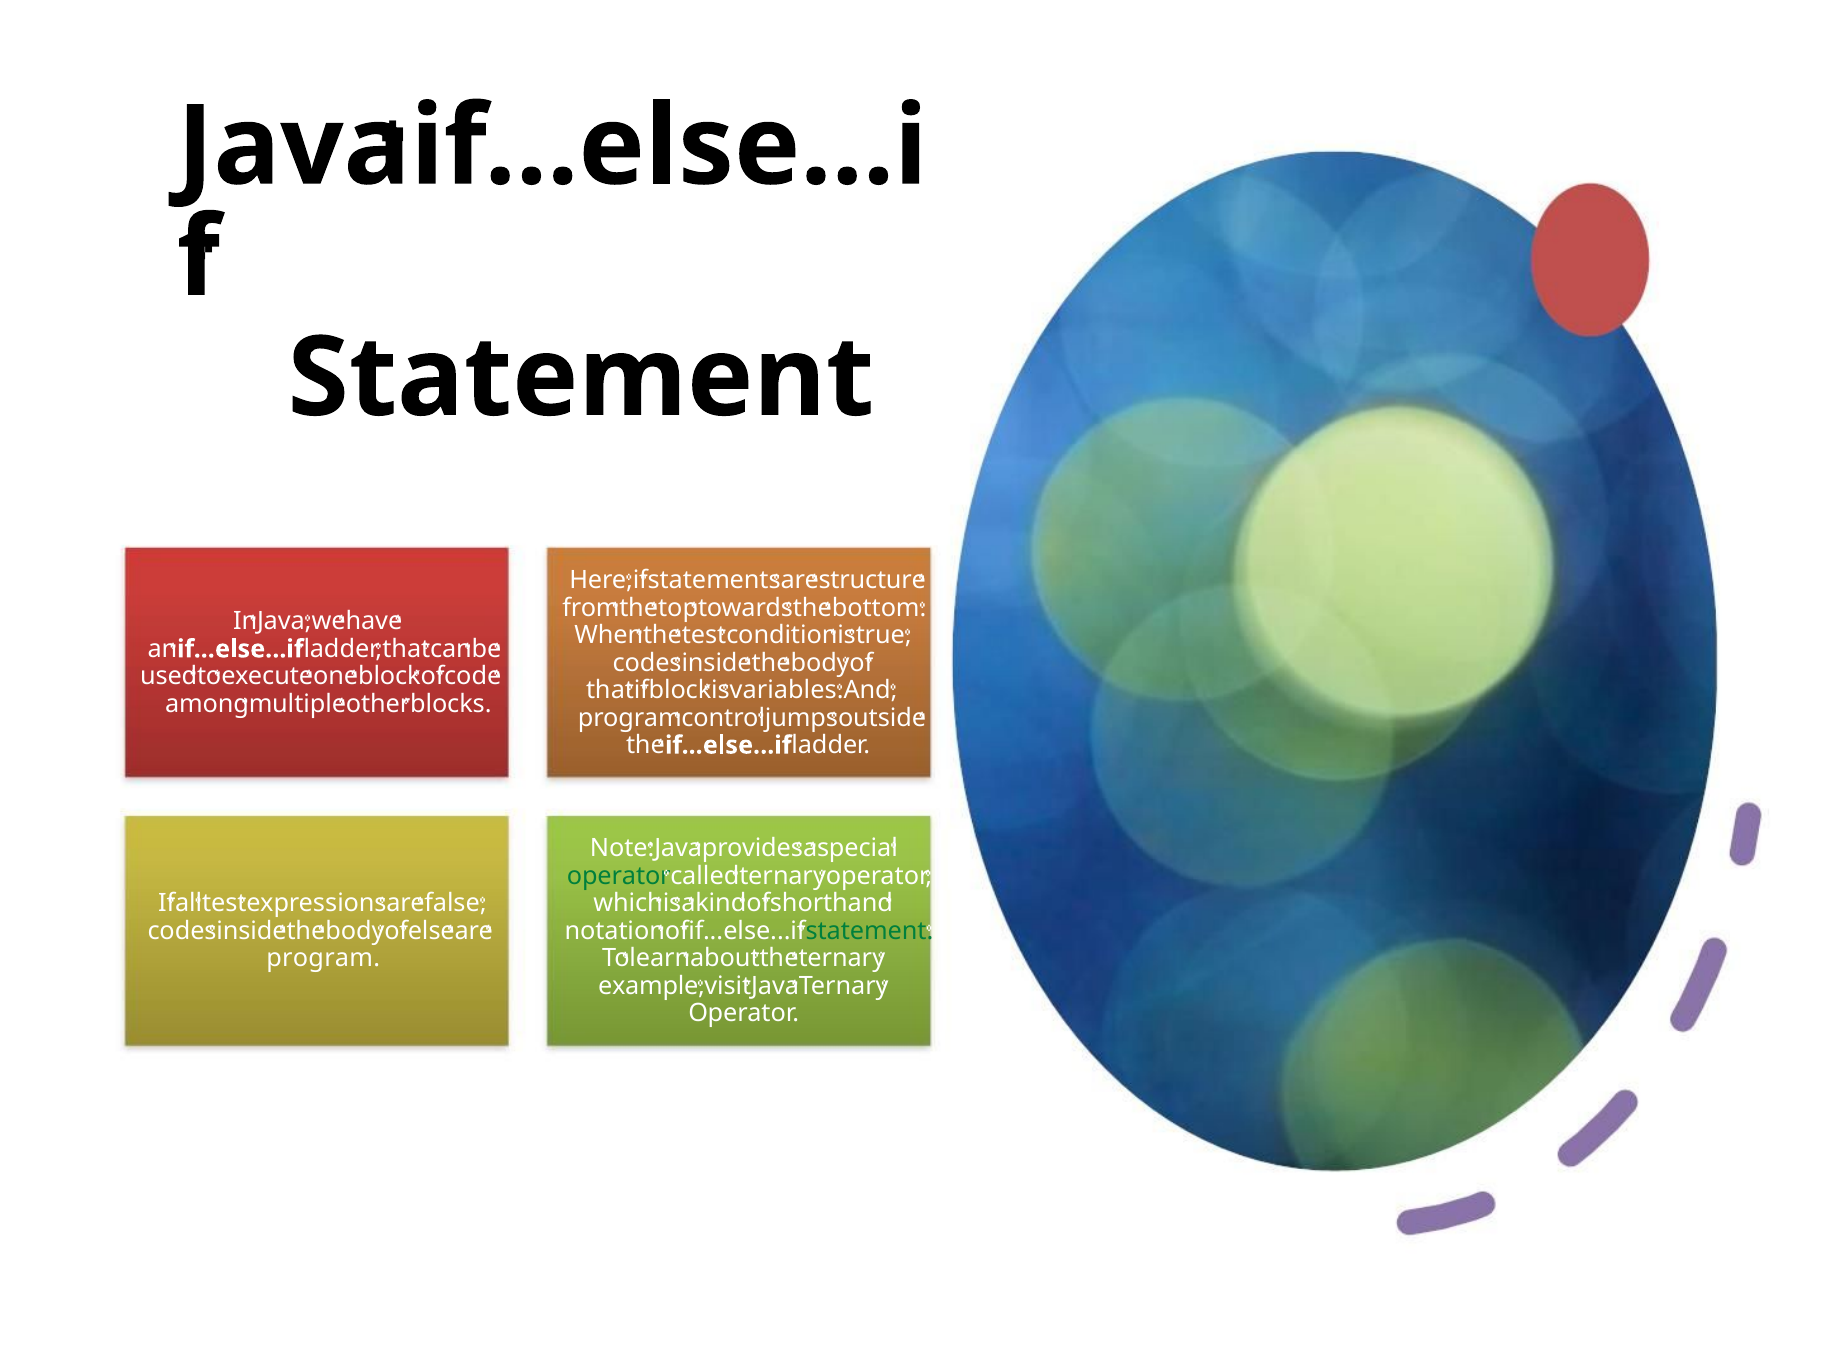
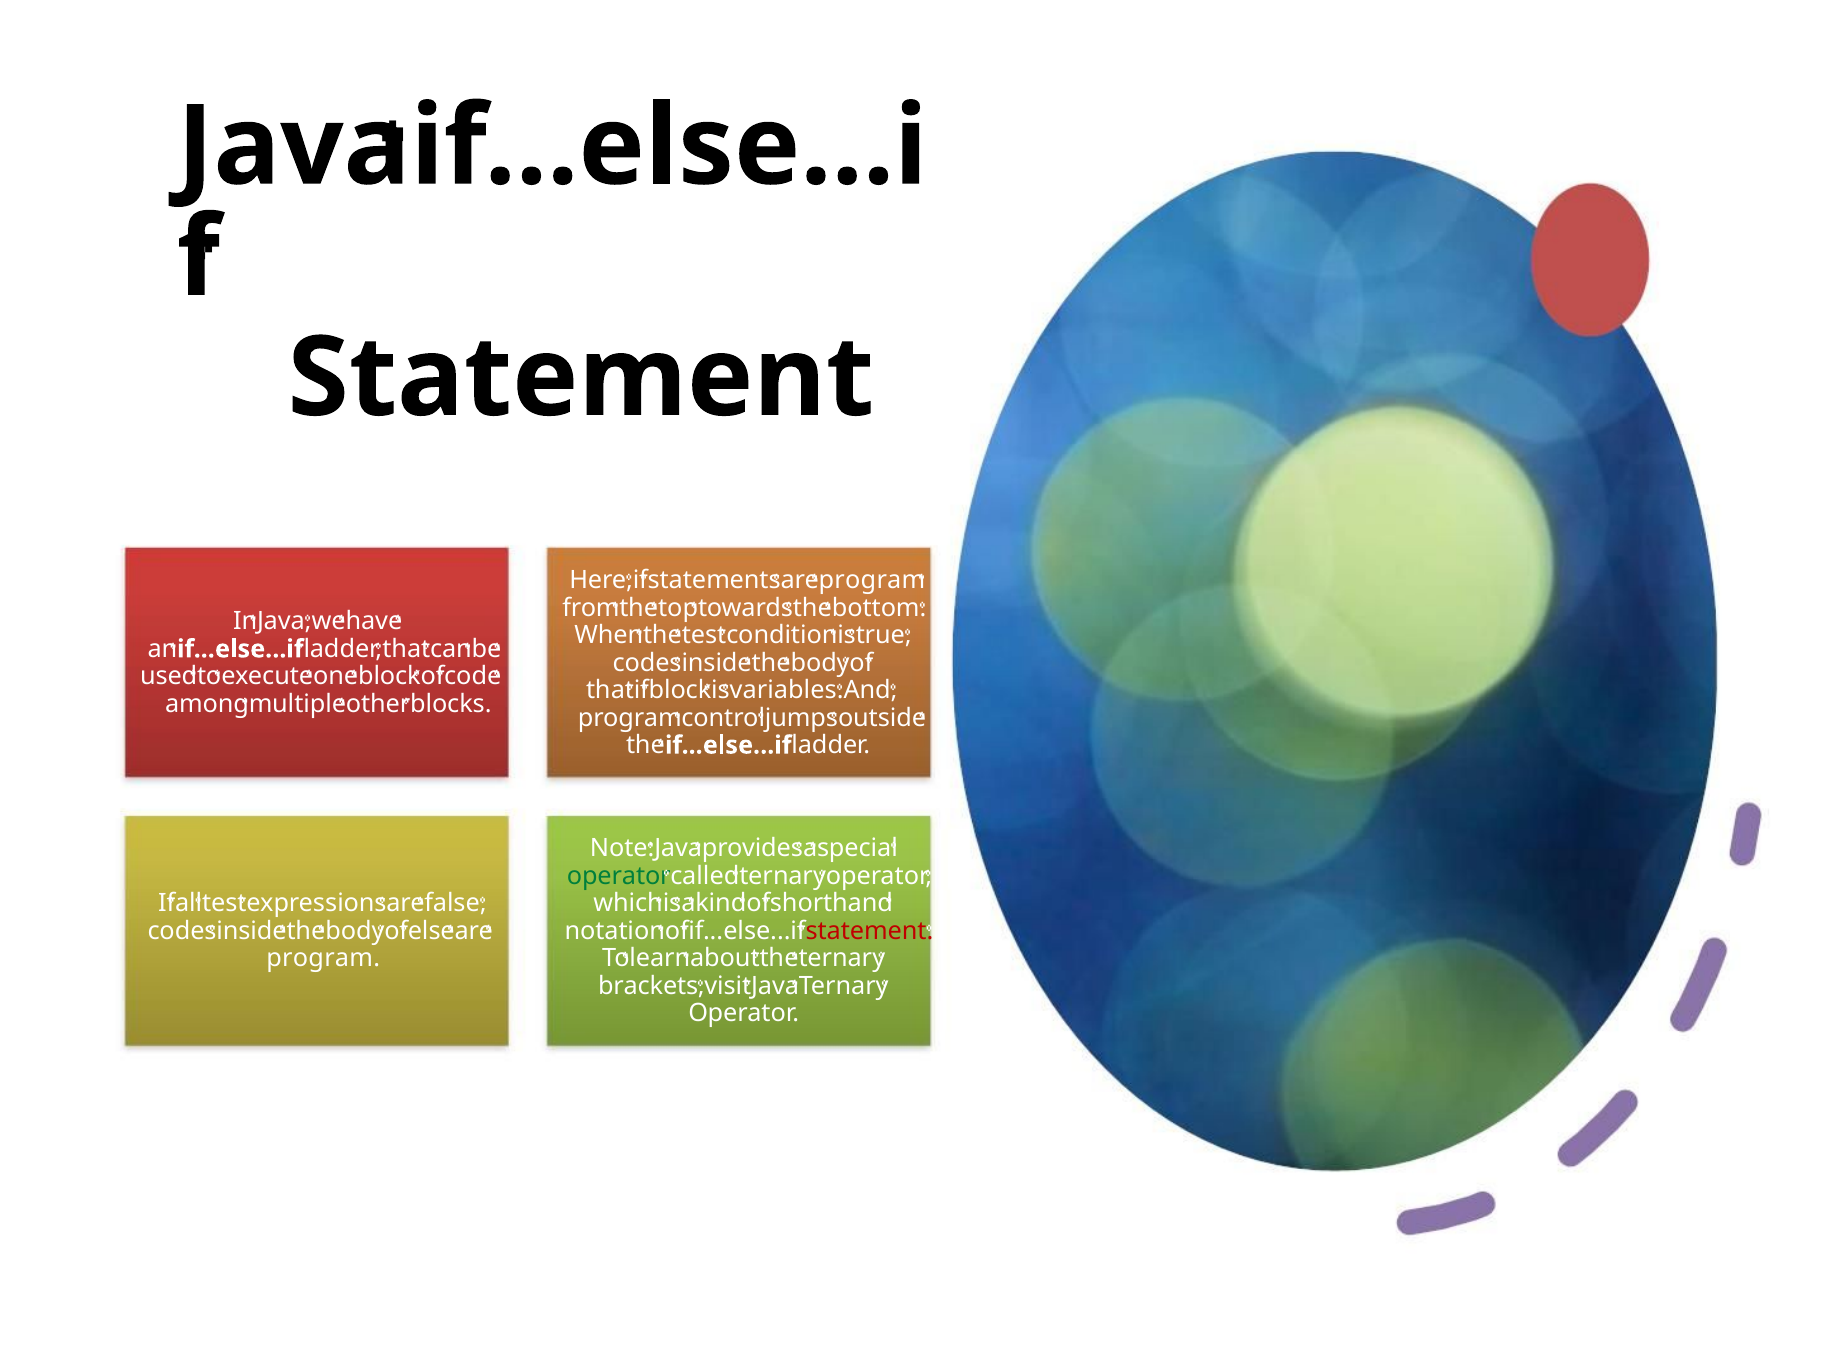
structure at (872, 580): structure -> program
statement at (869, 931) colour: green -> red
example: example -> brackets
